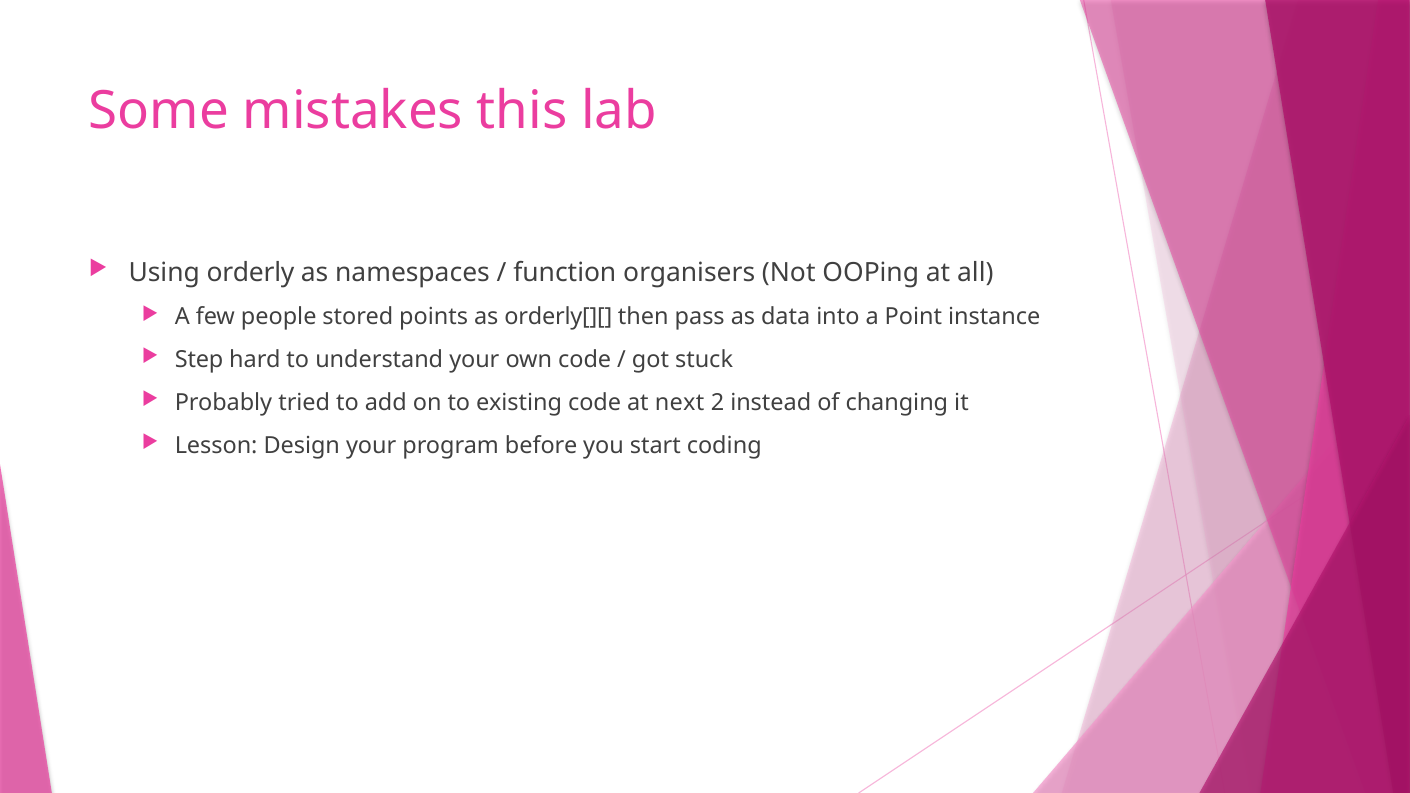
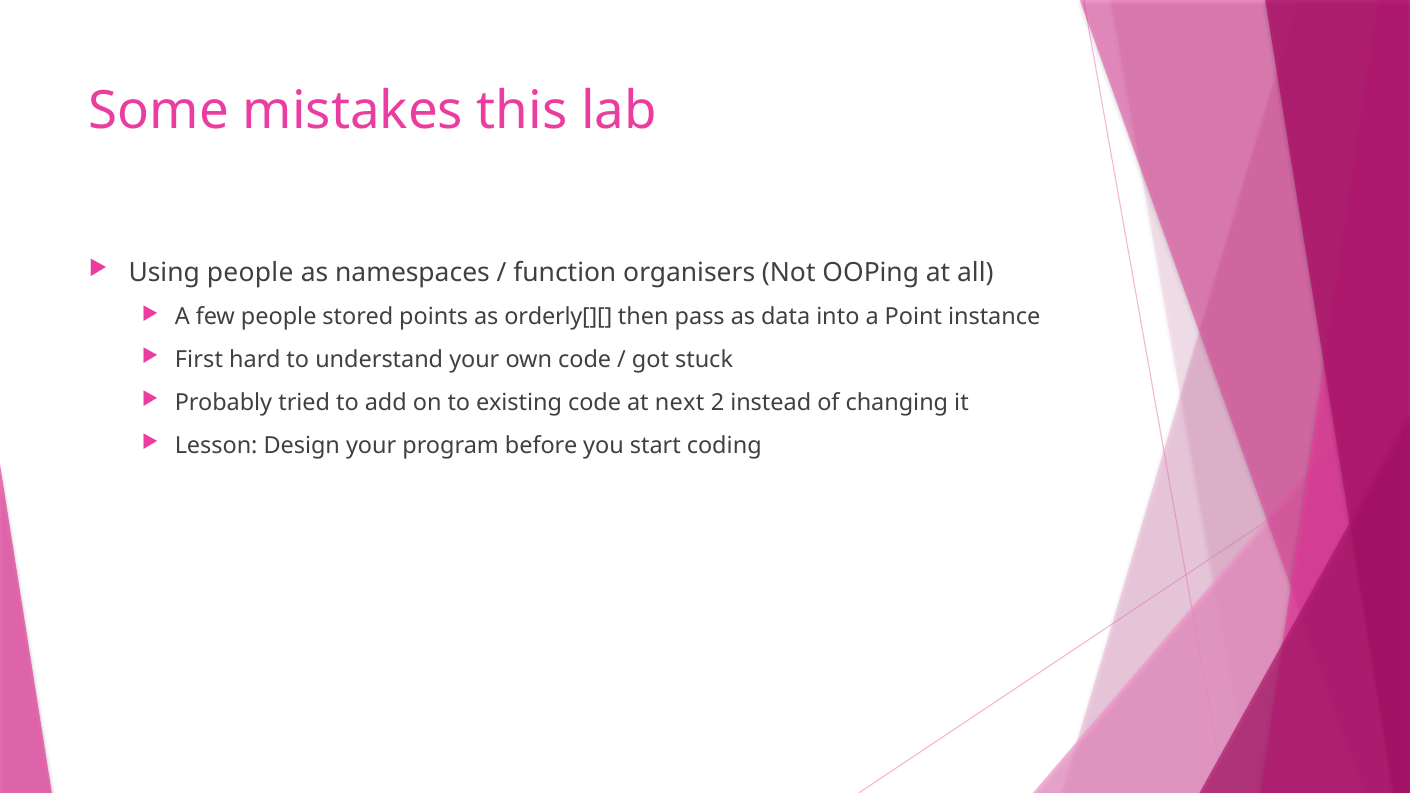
Using orderly: orderly -> people
Step: Step -> First
